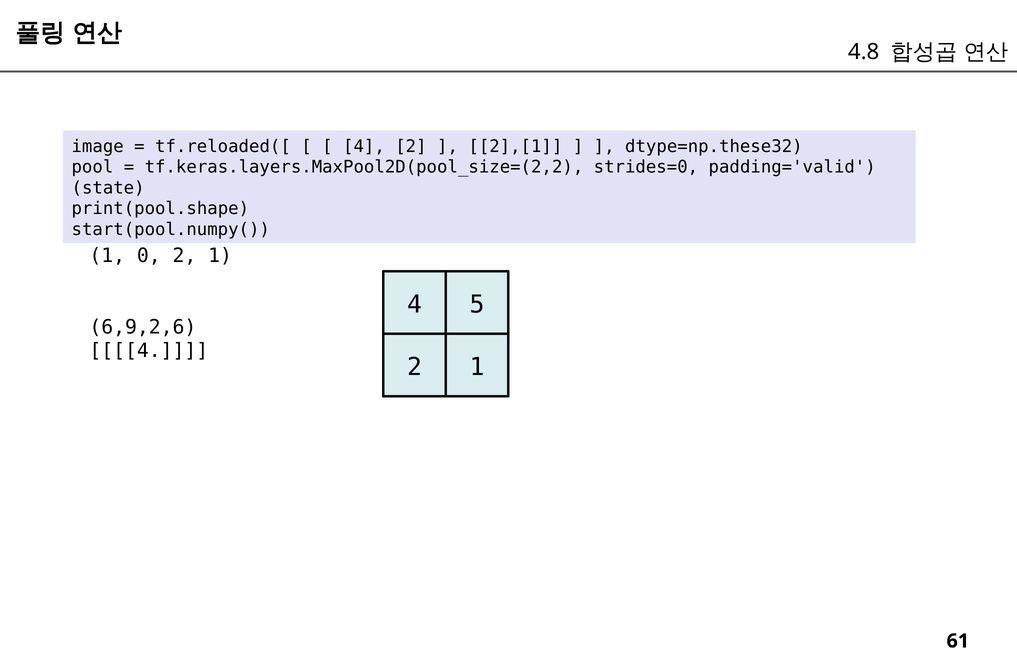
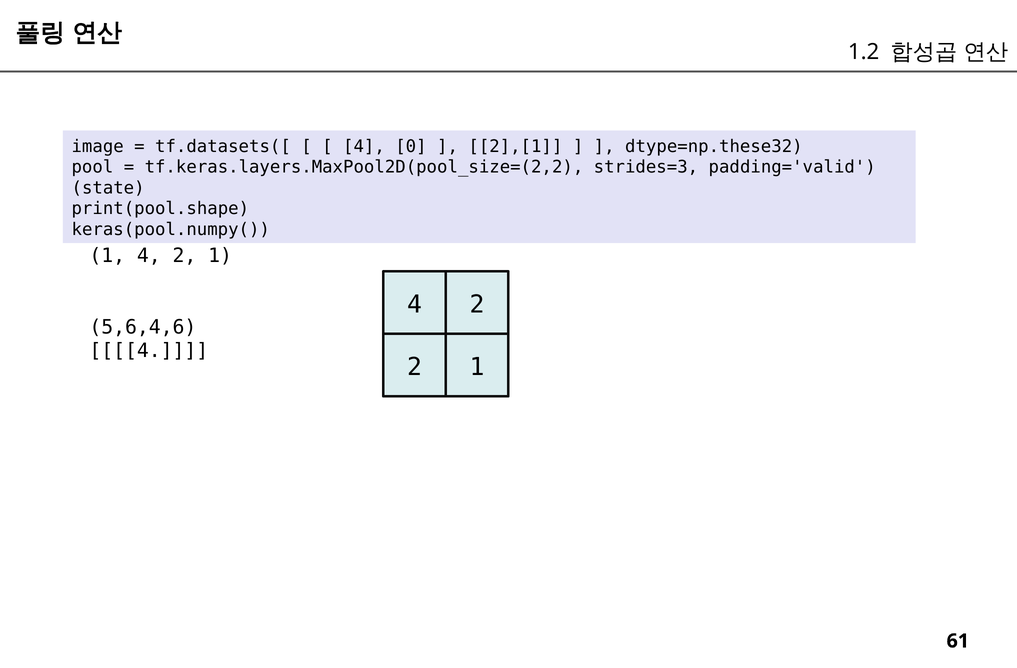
4.8: 4.8 -> 1.2
tf.reloaded([: tf.reloaded([ -> tf.datasets([
4 2: 2 -> 0
strides=0: strides=0 -> strides=3
start(pool.numpy(: start(pool.numpy( -> keras(pool.numpy(
1 0: 0 -> 4
5 at (477, 304): 5 -> 2
6,9,2,6: 6,9,2,6 -> 5,6,4,6
